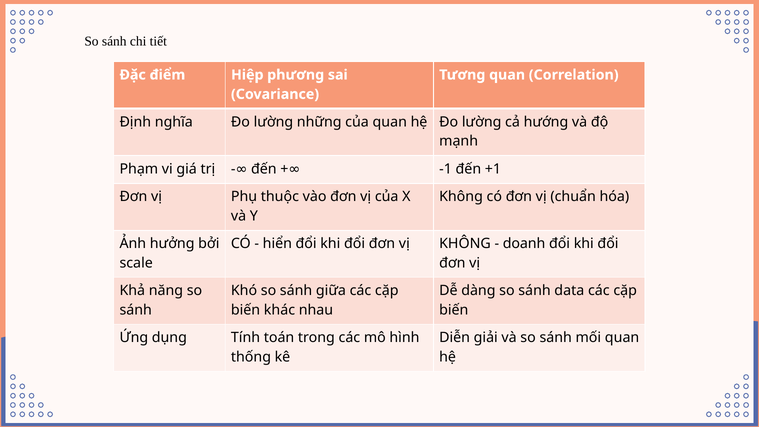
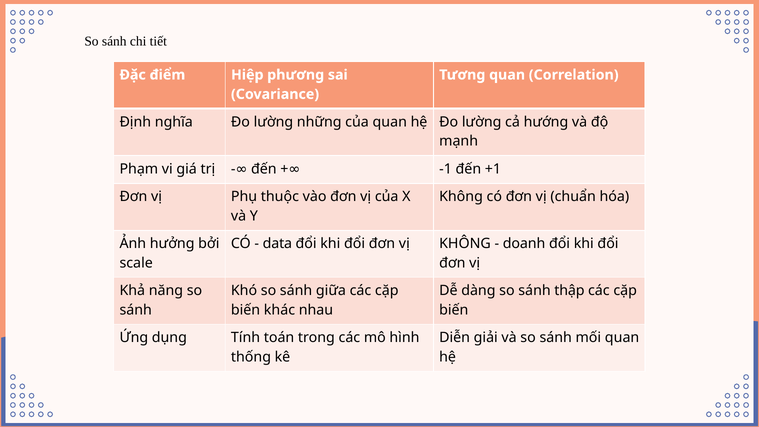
hiển: hiển -> data
data: data -> thập
